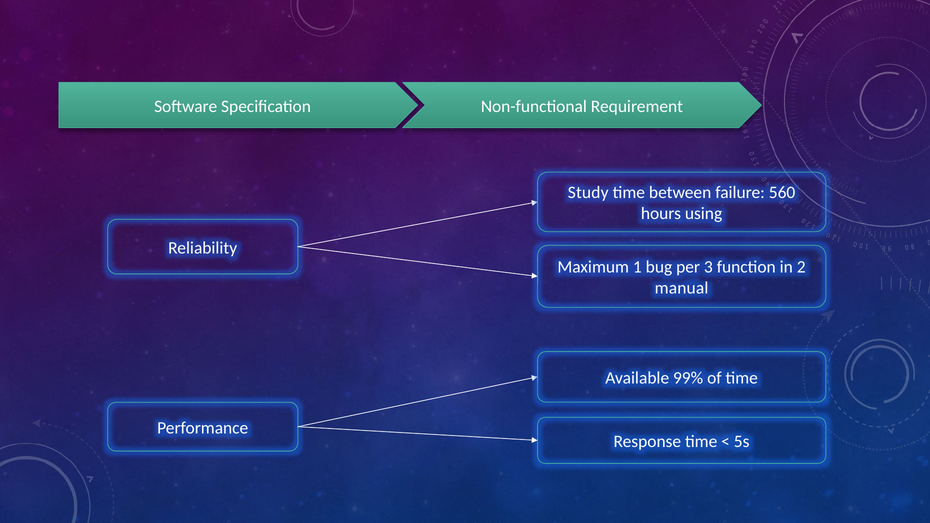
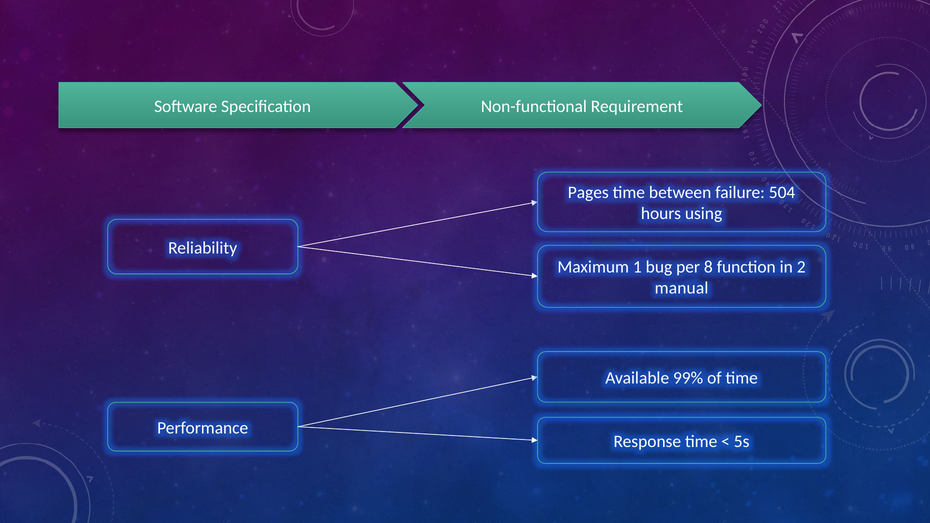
Study: Study -> Pages
560: 560 -> 504
3: 3 -> 8
